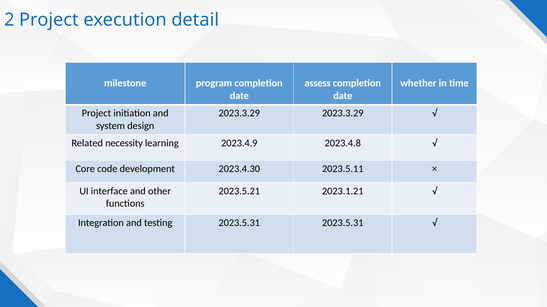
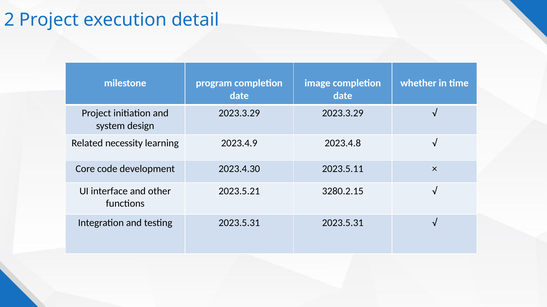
assess: assess -> image
2023.1.21: 2023.1.21 -> 3280.2.15
